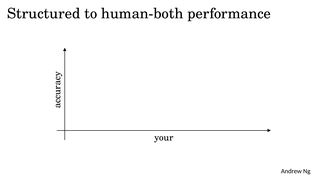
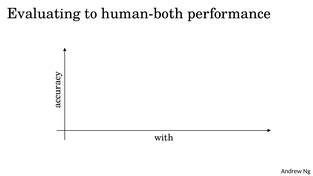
Structured: Structured -> Evaluating
your: your -> with
